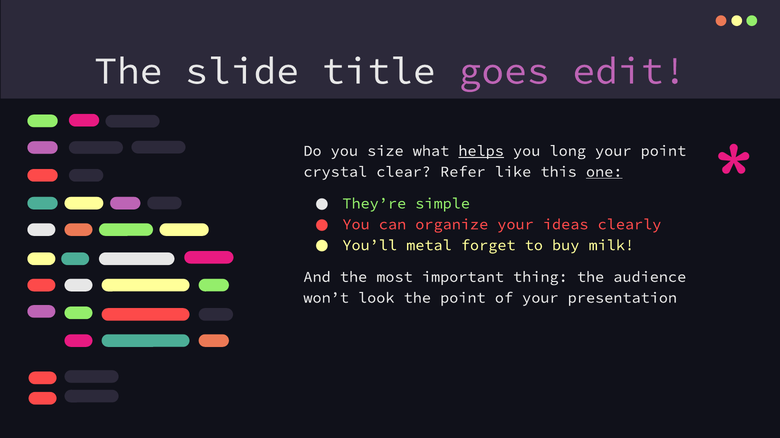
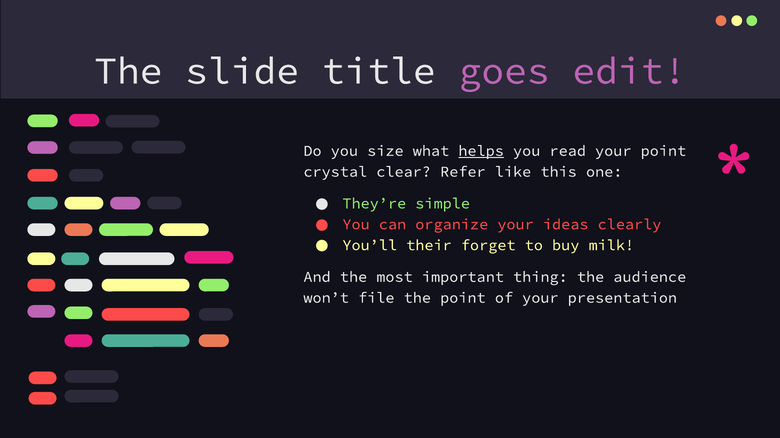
long: long -> read
one underline: present -> none
metal: metal -> their
look: look -> file
